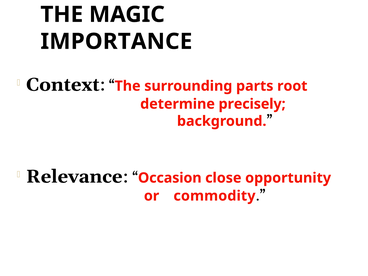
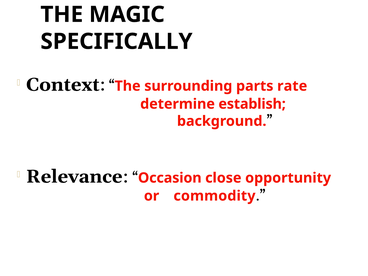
IMPORTANCE: IMPORTANCE -> SPECIFICALLY
root: root -> rate
precisely: precisely -> establish
